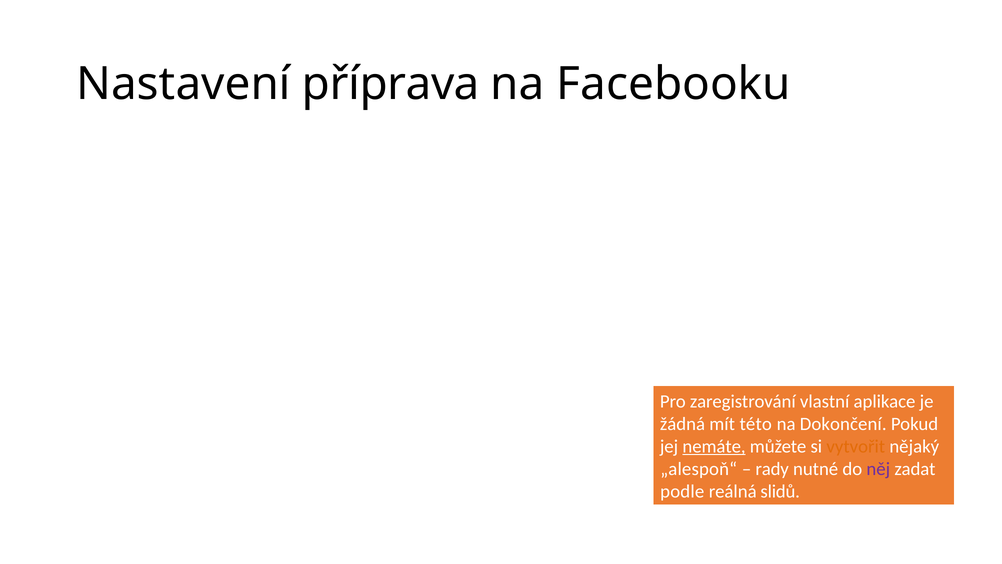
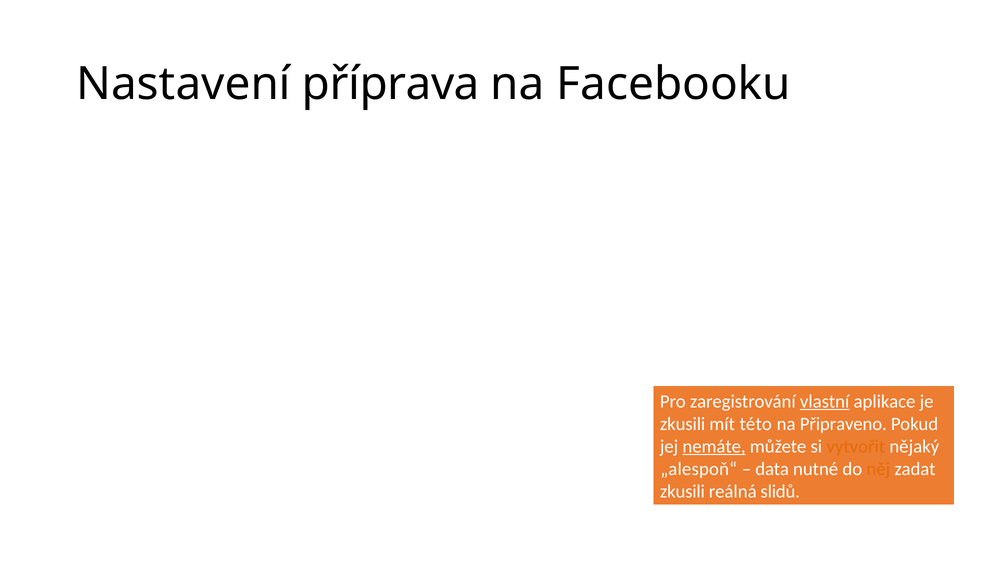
vlastní underline: none -> present
žádná at (683, 424): žádná -> zkusili
Dokončení: Dokončení -> Připraveno
rady: rady -> data
něj colour: purple -> orange
podle at (682, 491): podle -> zkusili
